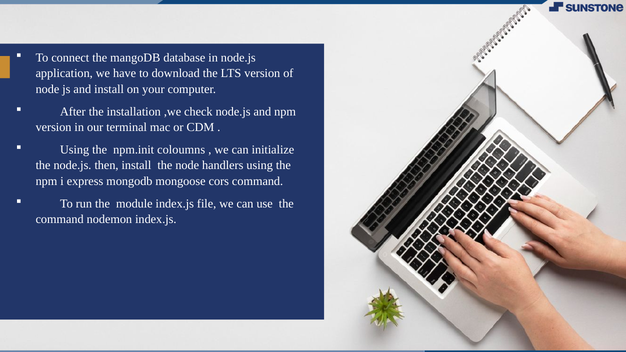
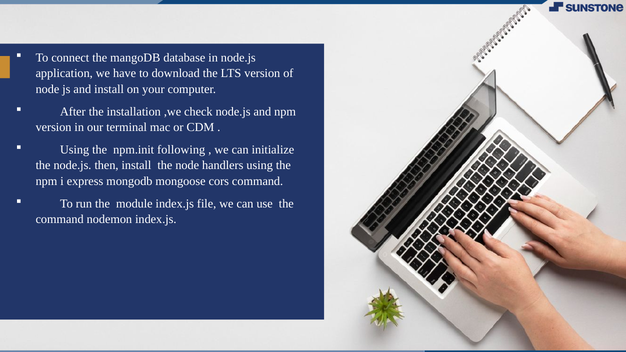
coloumns: coloumns -> following
